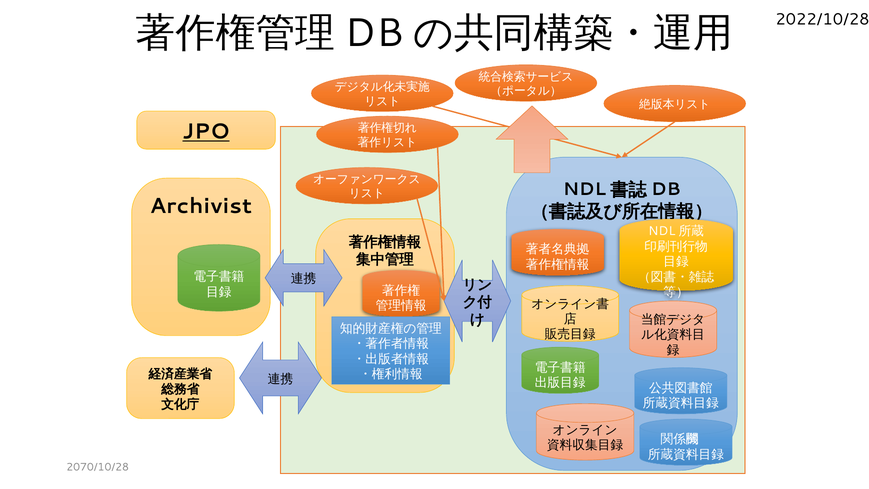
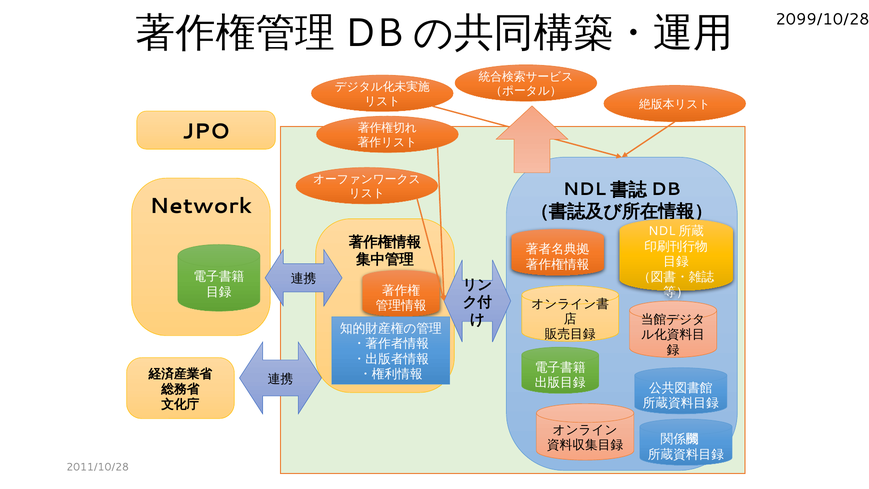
2022/10/28: 2022/10/28 -> 2099/10/28
JPO underline: present -> none
Archivist: Archivist -> Network
2070/10/28: 2070/10/28 -> 2011/10/28
